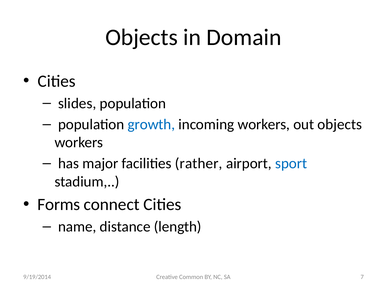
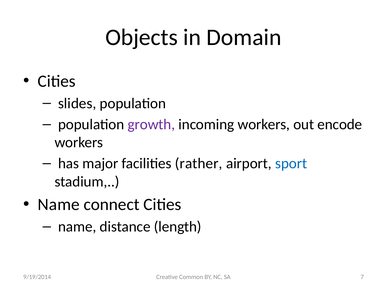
growth colour: blue -> purple
out objects: objects -> encode
Forms at (59, 205): Forms -> Name
